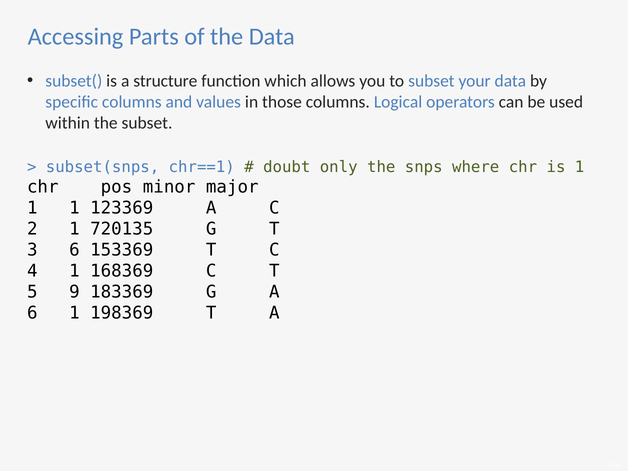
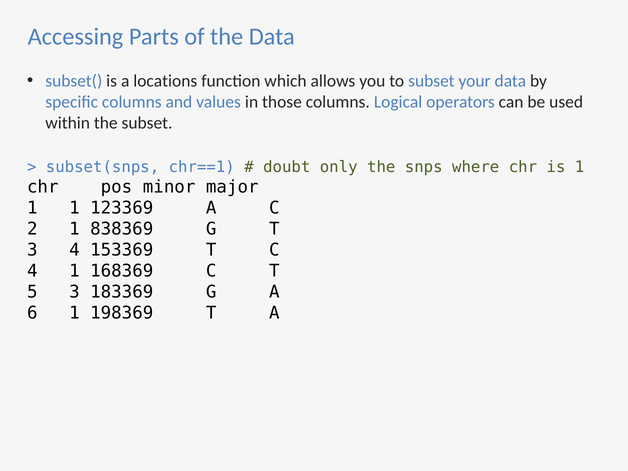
structure: structure -> locations
720135: 720135 -> 838369
3 6: 6 -> 4
5 9: 9 -> 3
